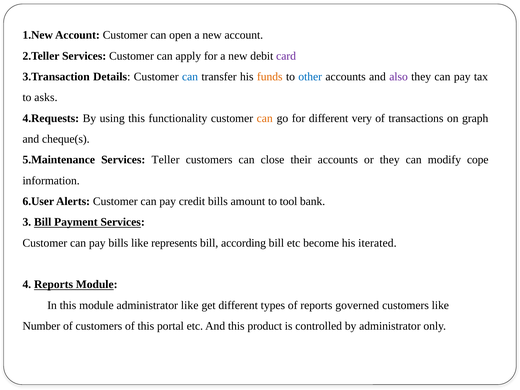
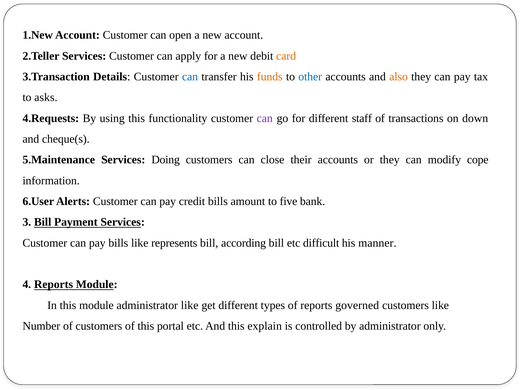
card colour: purple -> orange
also colour: purple -> orange
can at (265, 118) colour: orange -> purple
very: very -> staff
graph: graph -> down
Teller: Teller -> Doing
tool: tool -> five
become: become -> difficult
iterated: iterated -> manner
product: product -> explain
